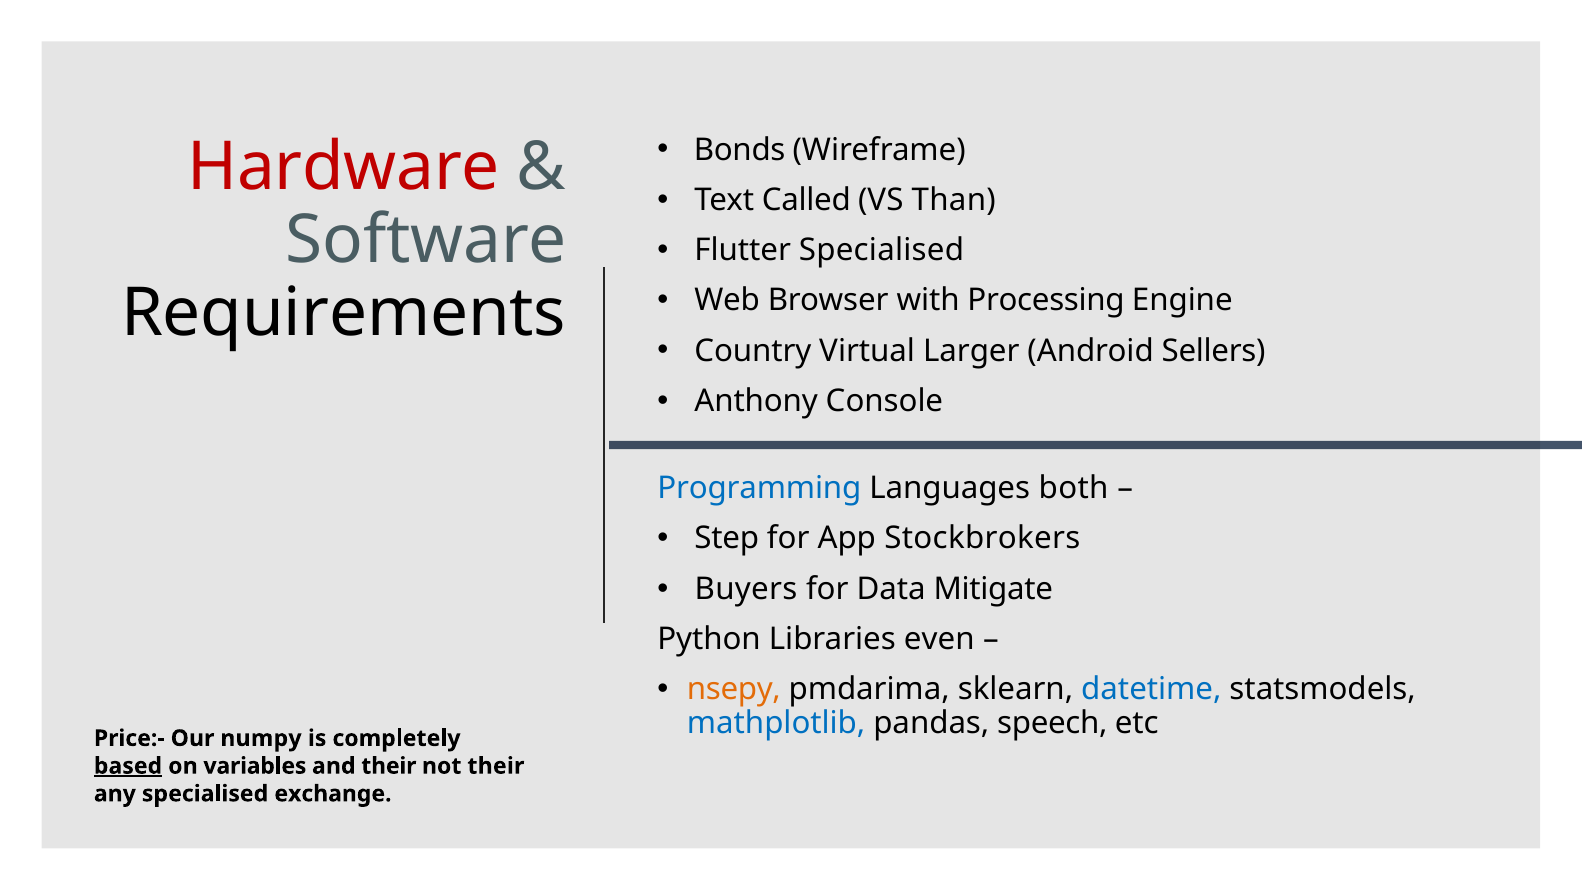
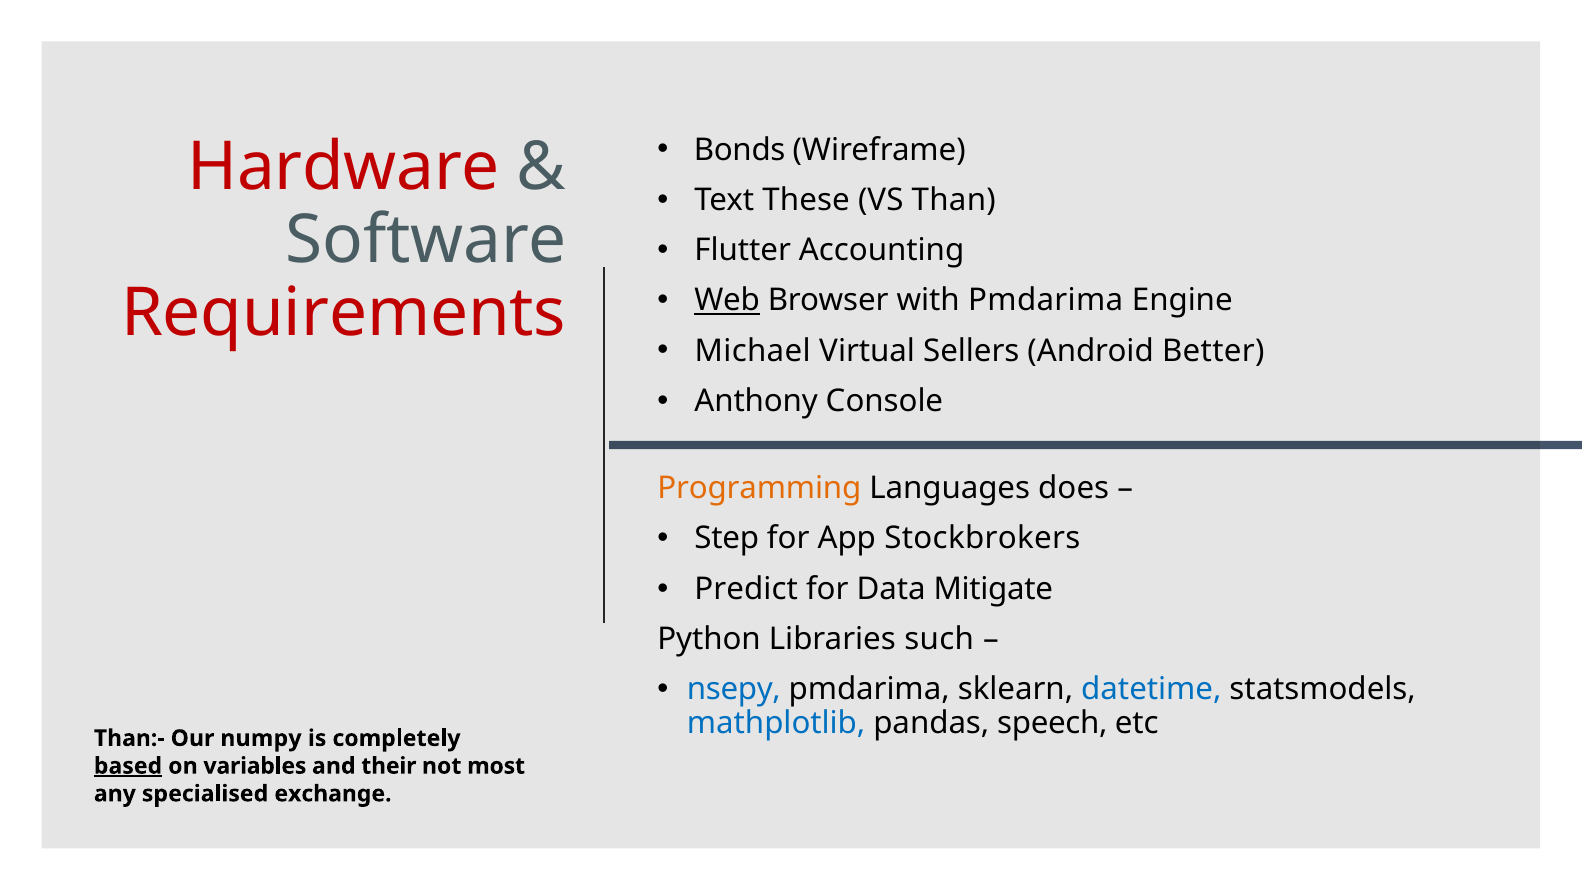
Called: Called -> These
Flutter Specialised: Specialised -> Accounting
Web underline: none -> present
with Processing: Processing -> Pmdarima
Requirements colour: black -> red
Country: Country -> Michael
Larger: Larger -> Sellers
Sellers: Sellers -> Better
Programming colour: blue -> orange
both: both -> does
Buyers: Buyers -> Predict
even: even -> such
nsepy colour: orange -> blue
Price:-: Price:- -> Than:-
not their: their -> most
